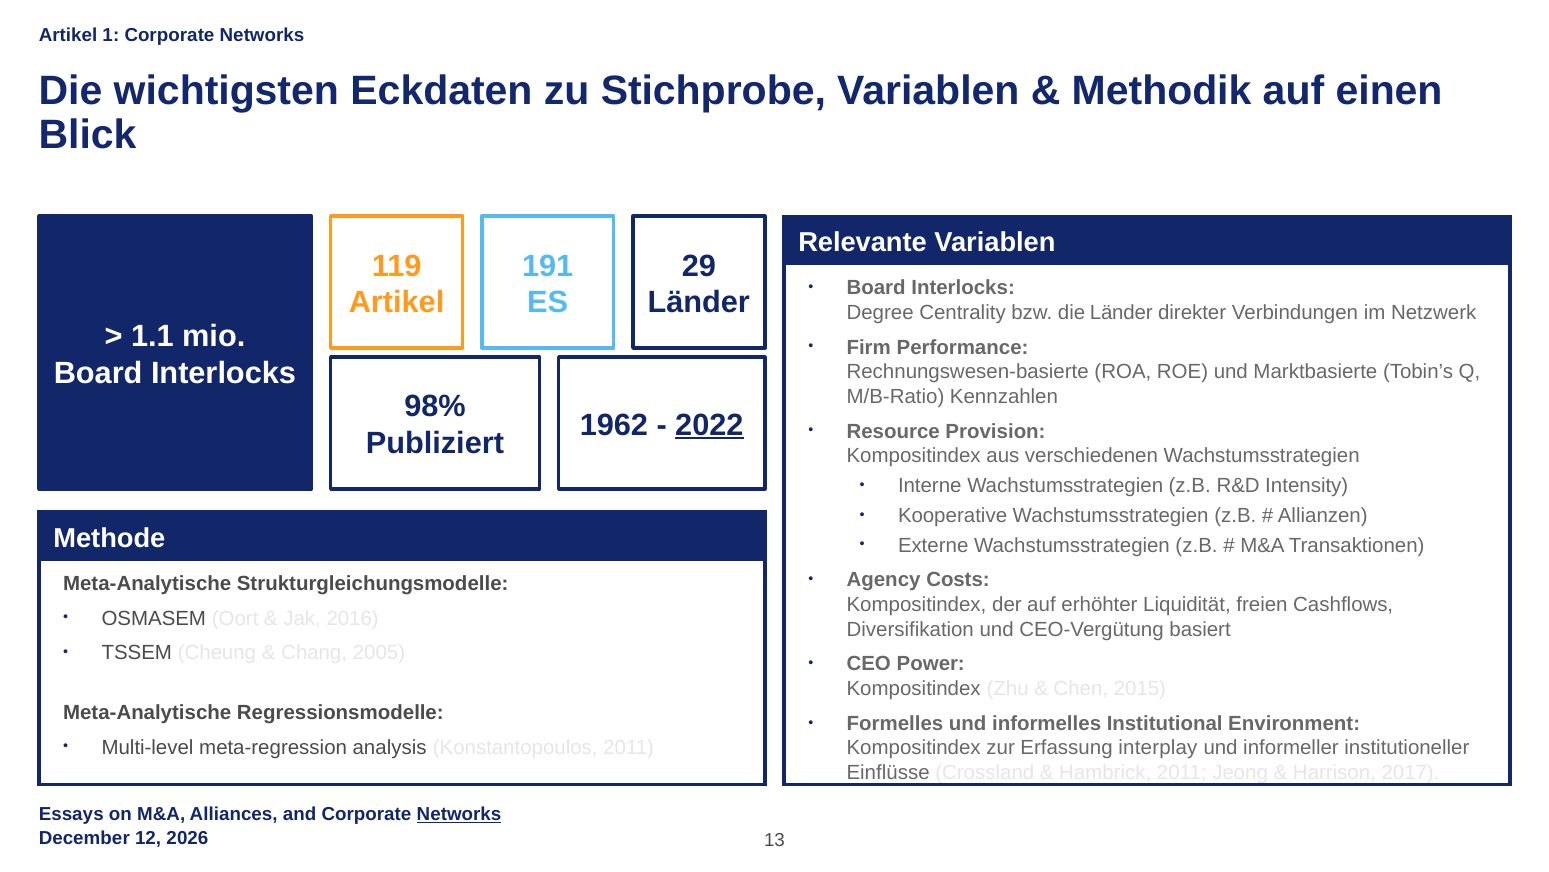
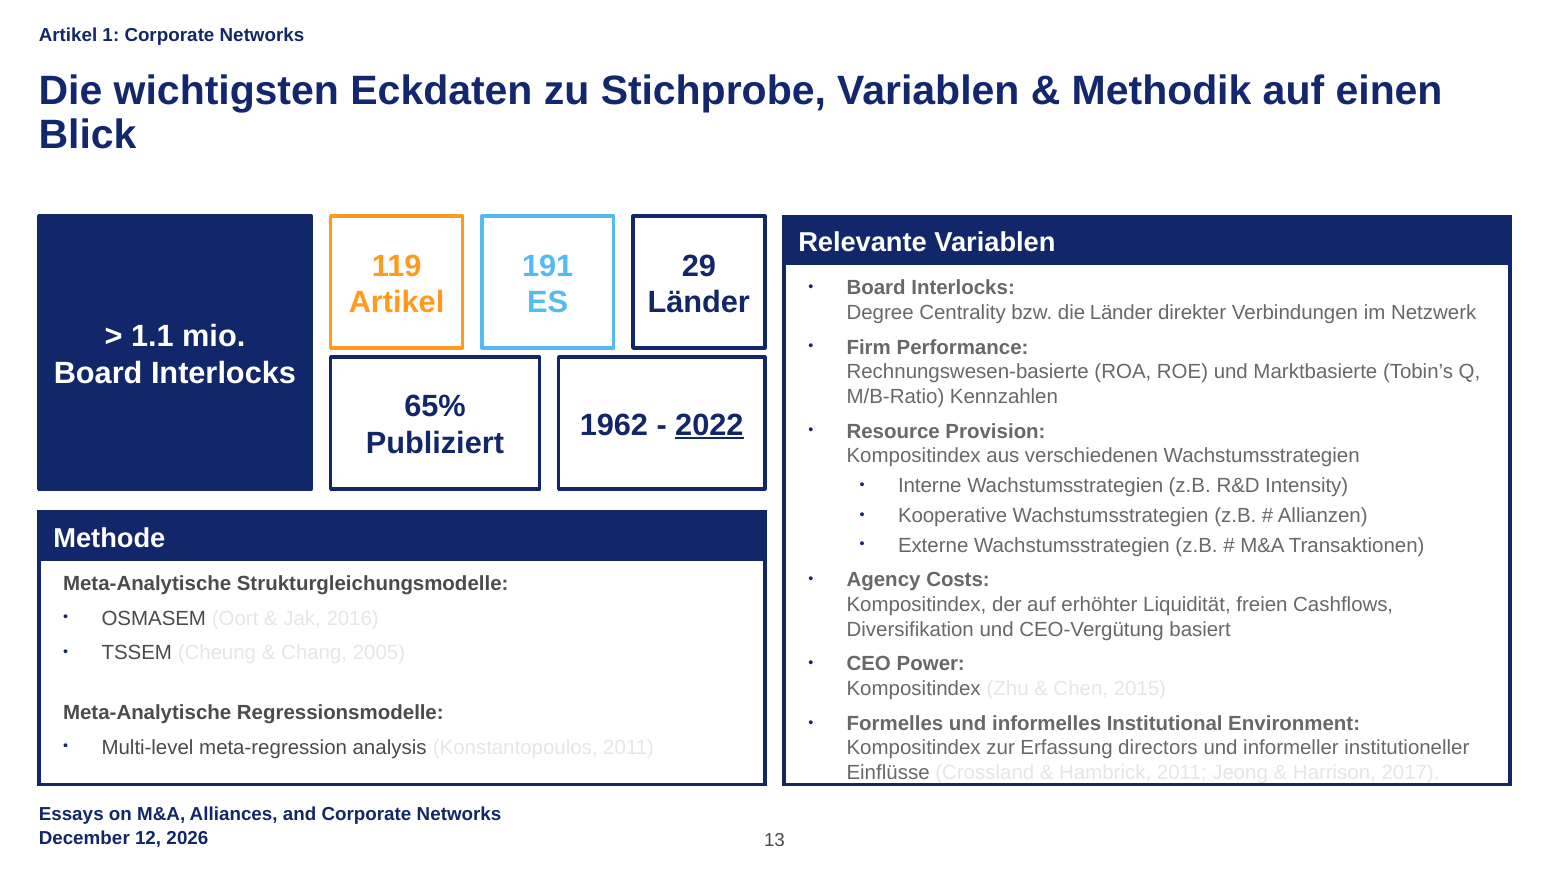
98%: 98% -> 65%
interplay: interplay -> directors
Networks at (459, 815) underline: present -> none
